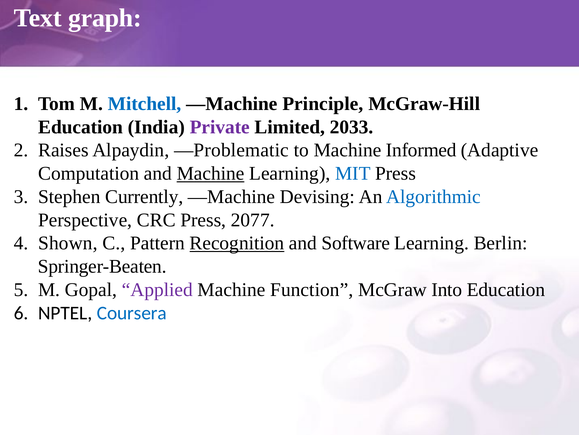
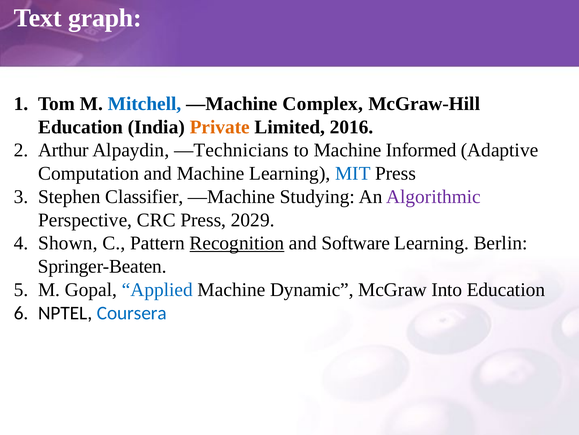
Principle: Principle -> Complex
Private colour: purple -> orange
2033: 2033 -> 2016
Raises: Raises -> Arthur
―Problematic: ―Problematic -> ―Technicians
Machine at (211, 173) underline: present -> none
Currently: Currently -> Classifier
Devising: Devising -> Studying
Algorithmic colour: blue -> purple
2077: 2077 -> 2029
Applied colour: purple -> blue
Function: Function -> Dynamic
